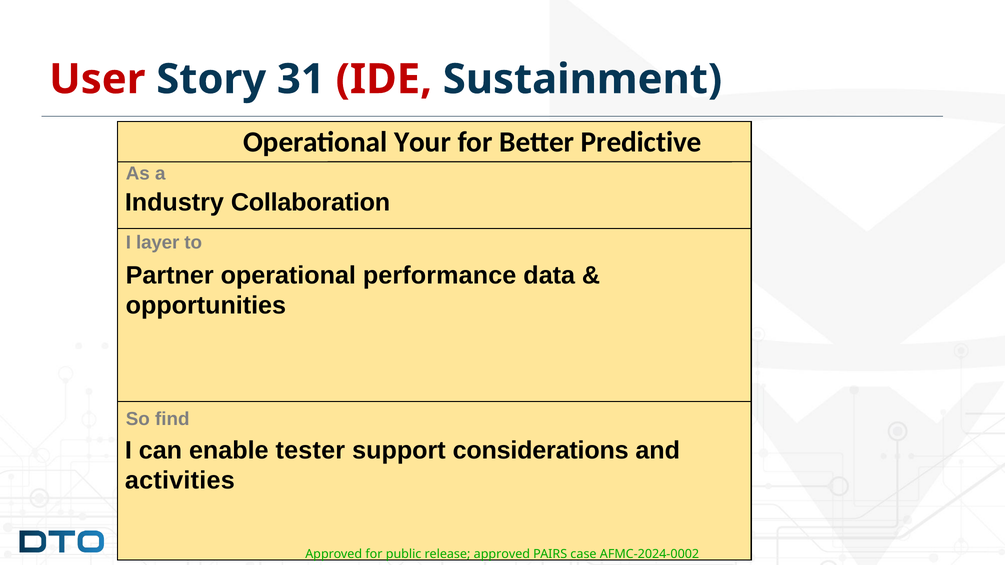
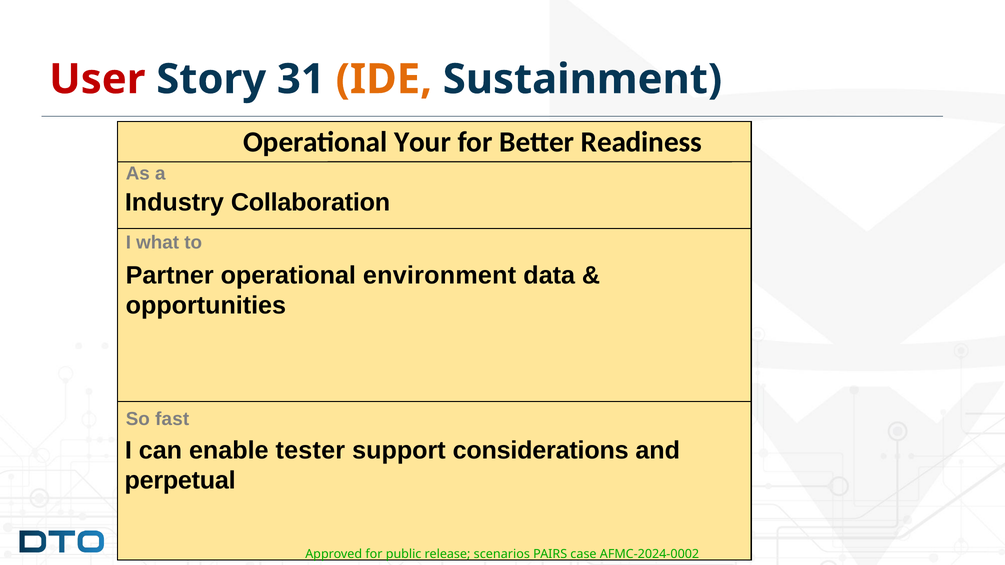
IDE colour: red -> orange
Predictive: Predictive -> Readiness
layer: layer -> what
performance: performance -> environment
find: find -> fast
activities: activities -> perpetual
release approved: approved -> scenarios
